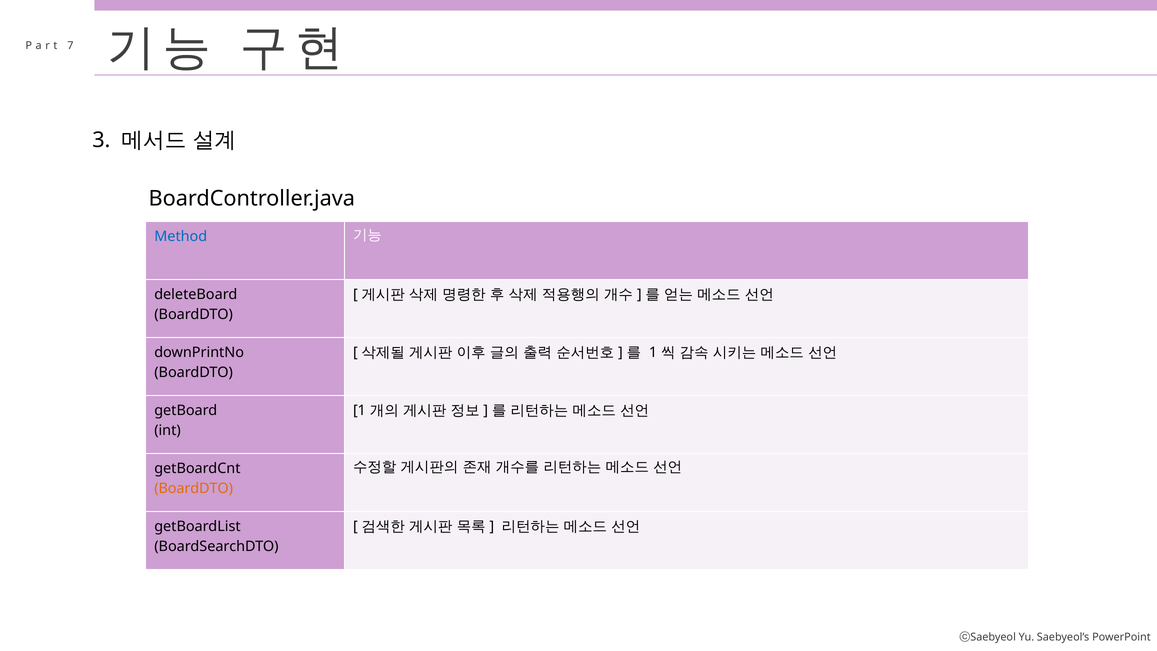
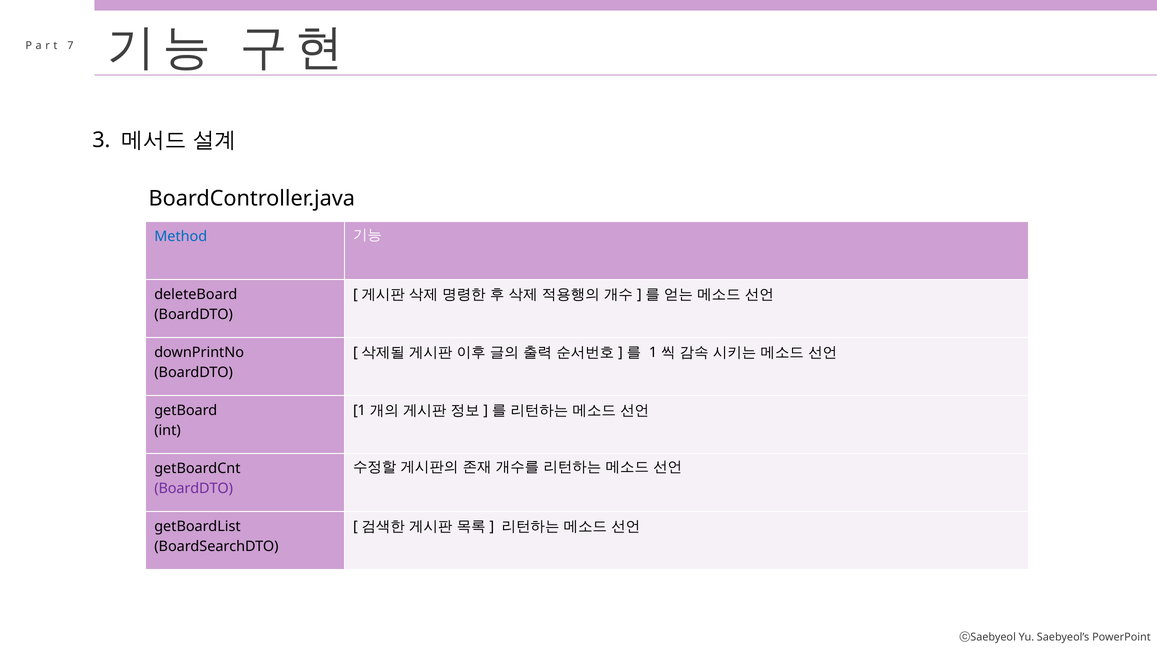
BoardDTO at (194, 488) colour: orange -> purple
